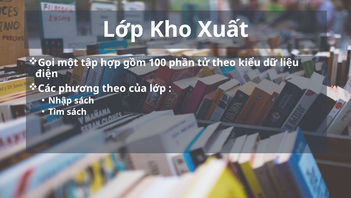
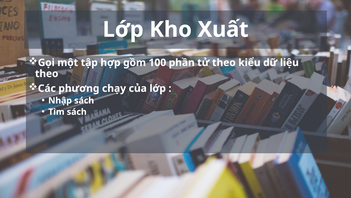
điện at (47, 73): điện -> theo
phương theo: theo -> chạy
